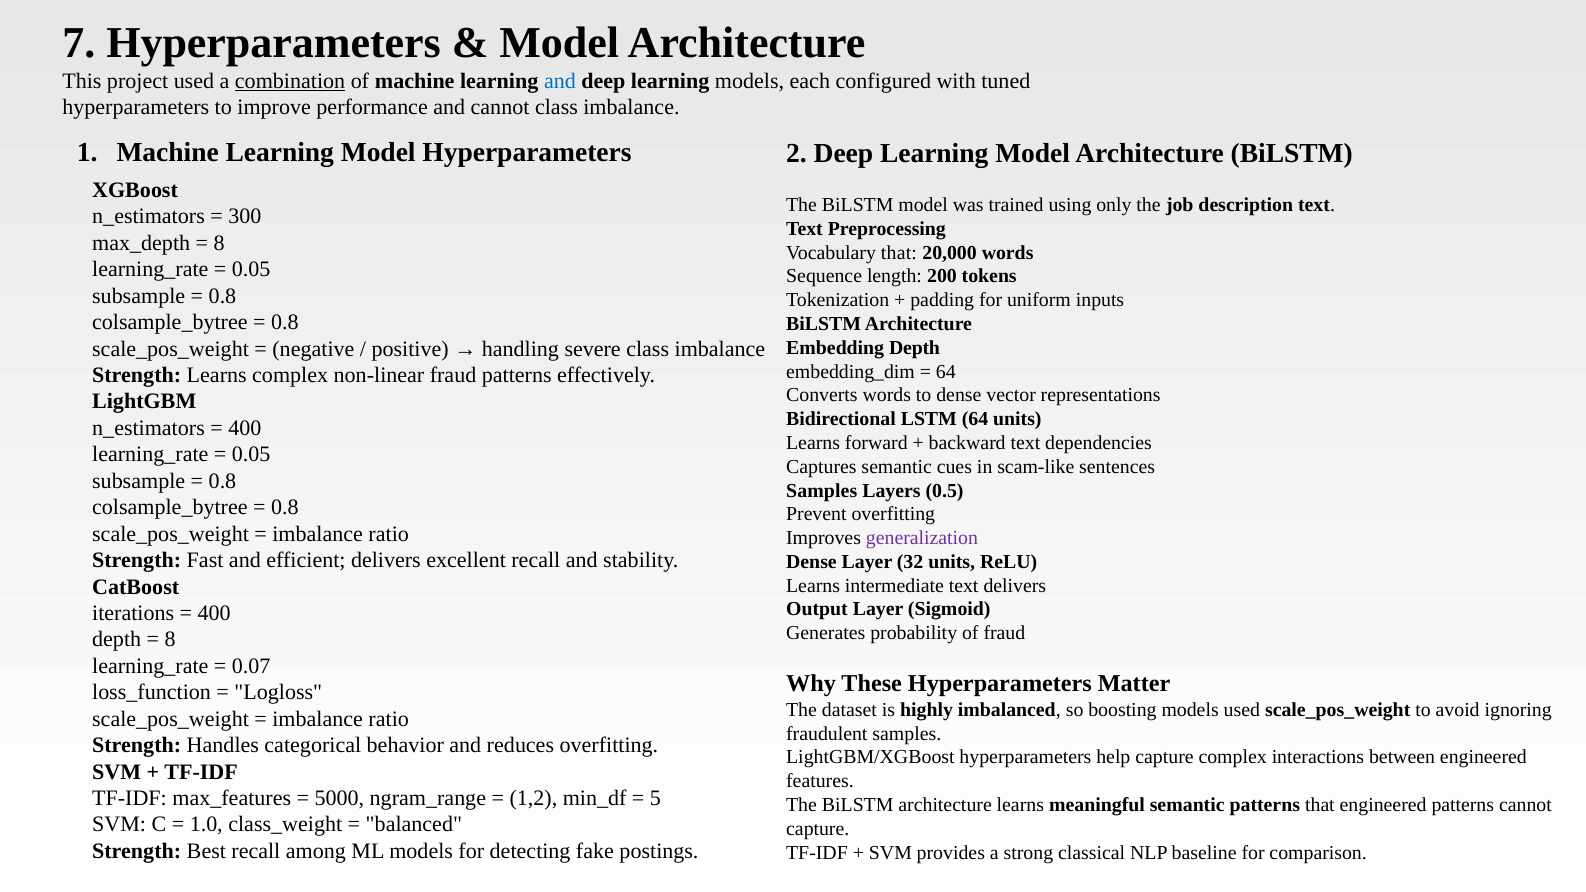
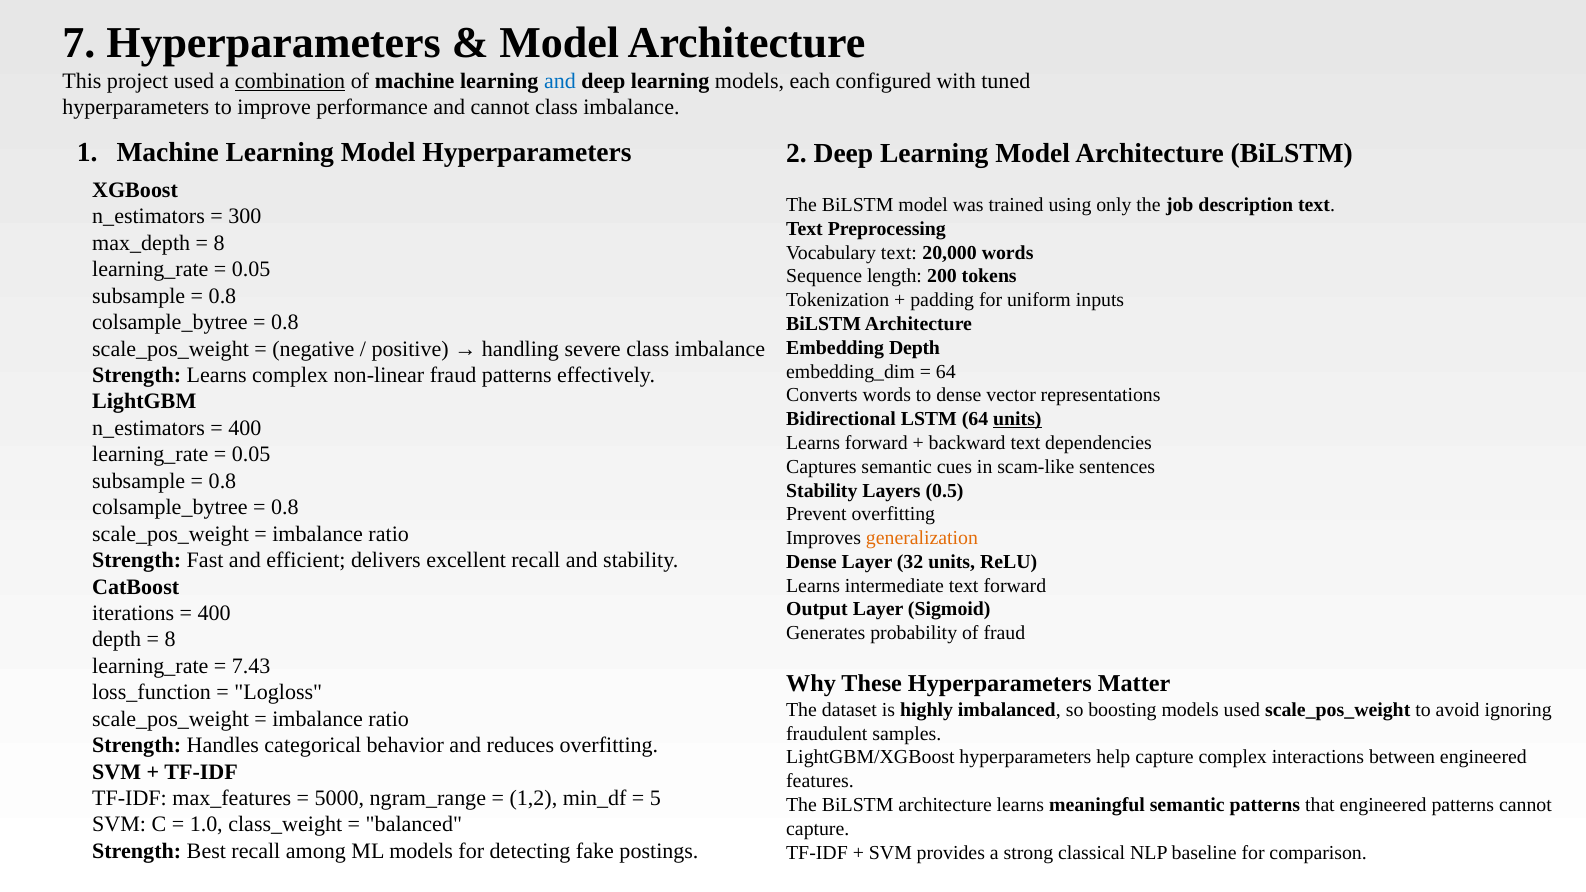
Vocabulary that: that -> text
units at (1017, 419) underline: none -> present
Samples at (822, 491): Samples -> Stability
generalization colour: purple -> orange
text delivers: delivers -> forward
0.07: 0.07 -> 7.43
